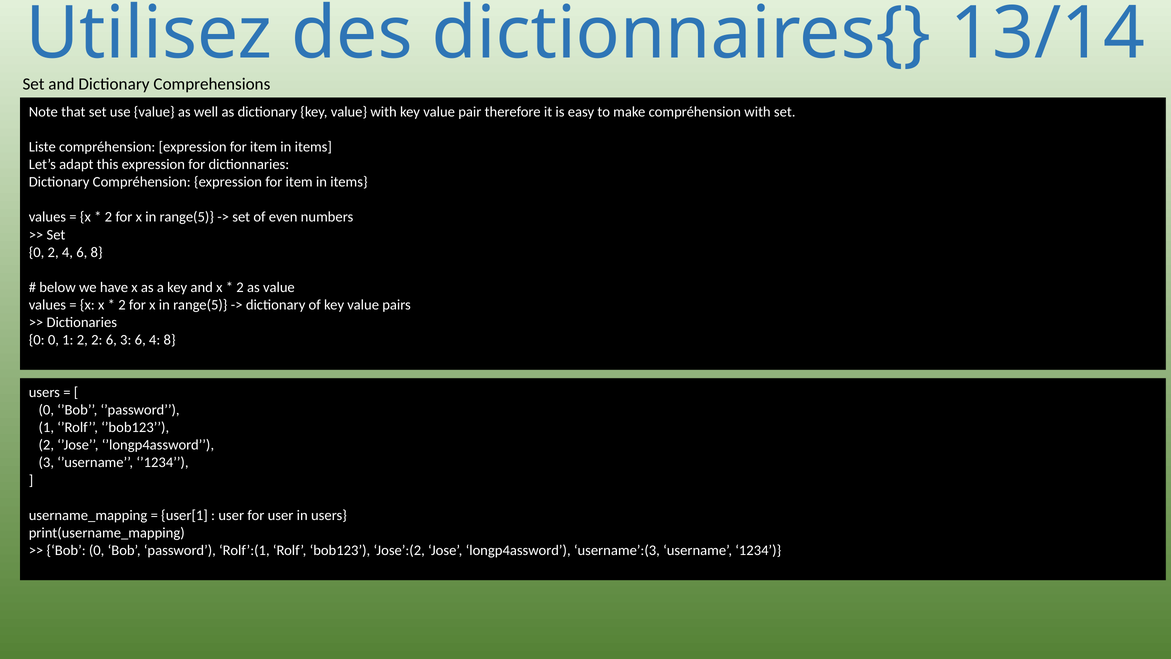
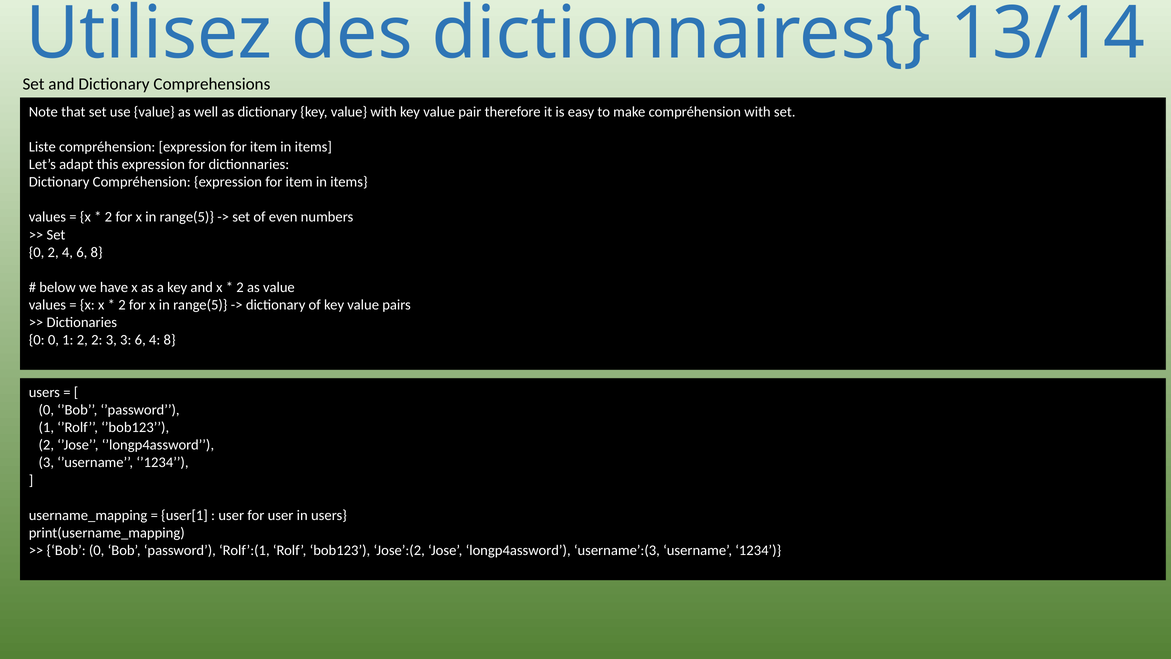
2 6: 6 -> 3
